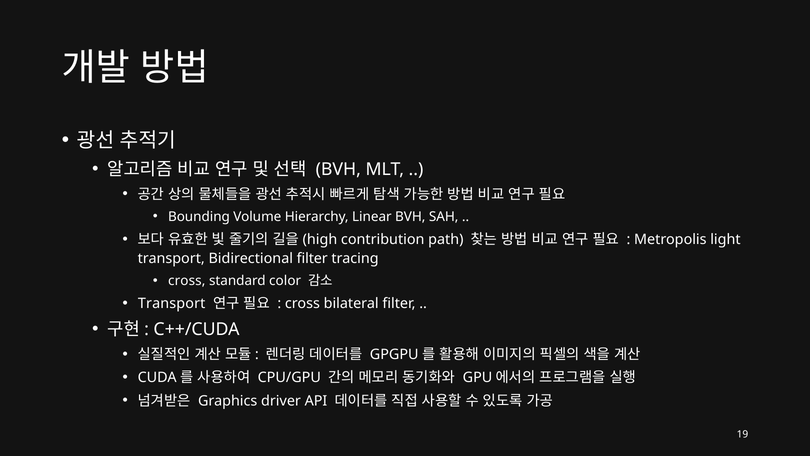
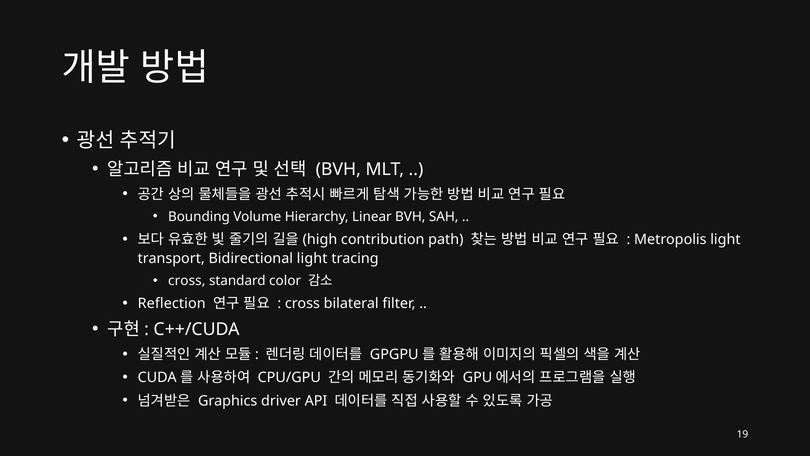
Bidirectional filter: filter -> light
Transport at (172, 303): Transport -> Reflection
